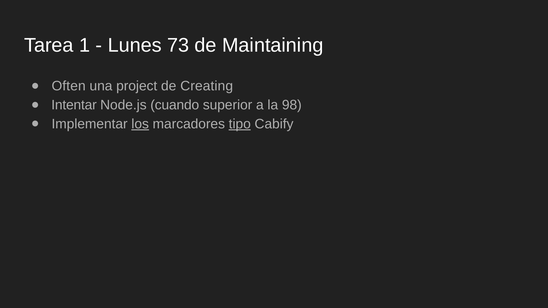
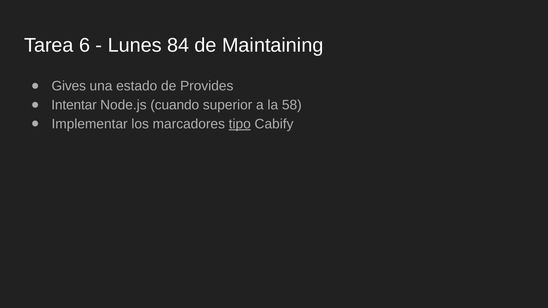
1: 1 -> 6
73: 73 -> 84
Often: Often -> Gives
project: project -> estado
Creating: Creating -> Provides
98: 98 -> 58
los underline: present -> none
